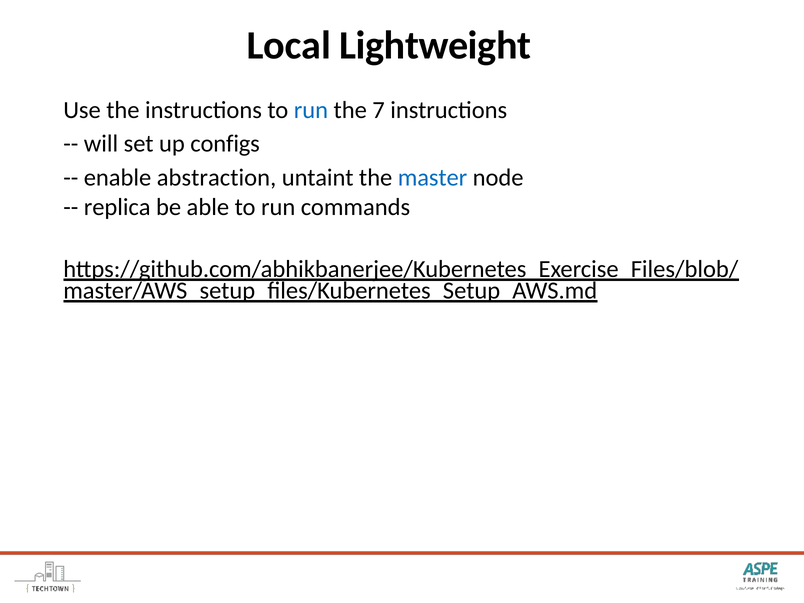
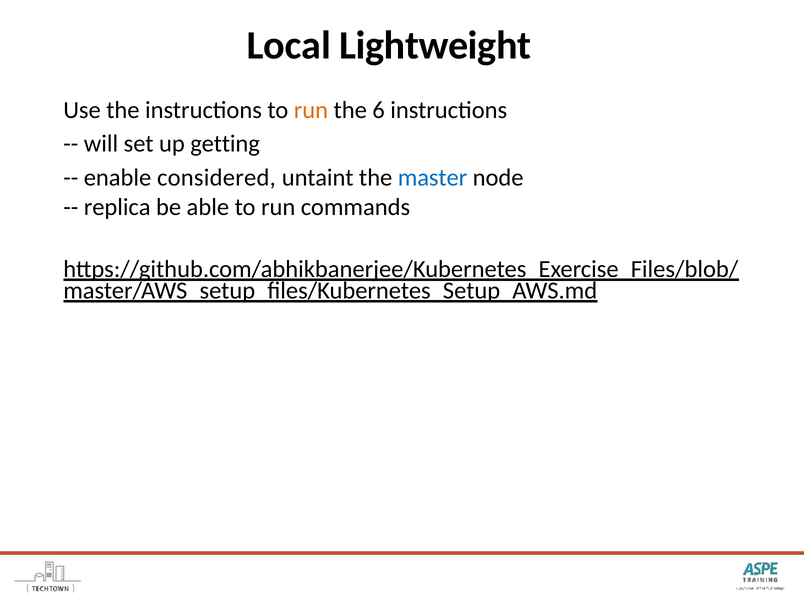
run at (311, 110) colour: blue -> orange
7: 7 -> 6
configs: configs -> getting
abstraction: abstraction -> considered
